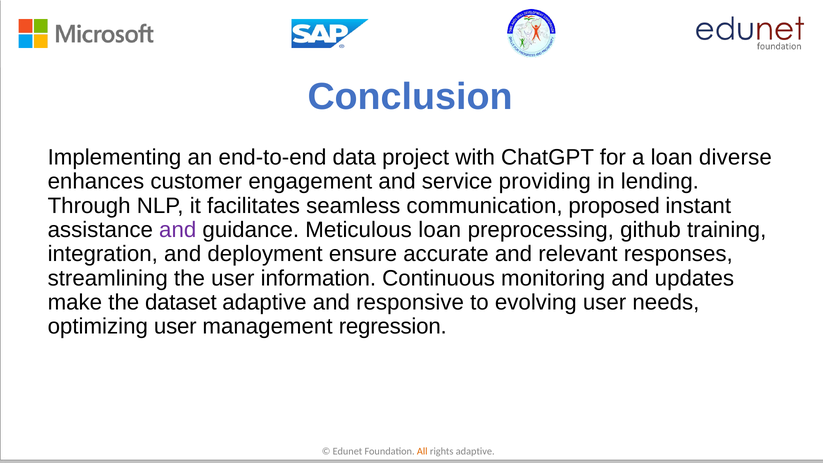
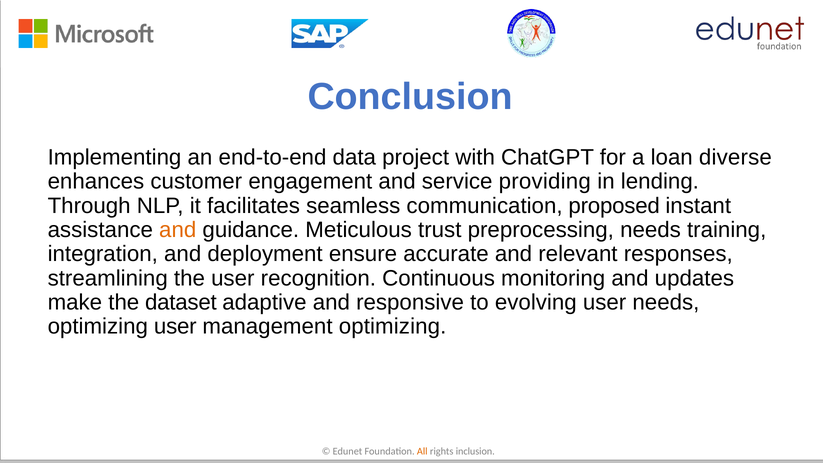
and at (178, 230) colour: purple -> orange
Meticulous loan: loan -> trust
preprocessing github: github -> needs
information: information -> recognition
management regression: regression -> optimizing
rights adaptive: adaptive -> inclusion
